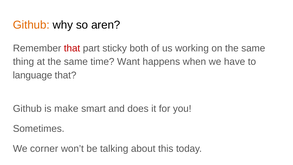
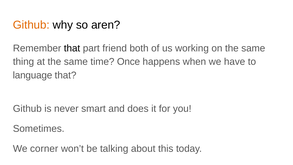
that at (72, 48) colour: red -> black
sticky: sticky -> friend
Want: Want -> Once
make: make -> never
